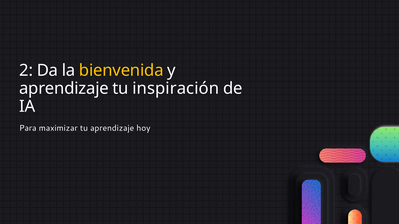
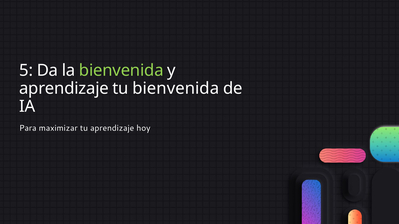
2: 2 -> 5
bienvenida at (121, 71) colour: yellow -> light green
tu inspiración: inspiración -> bienvenida
